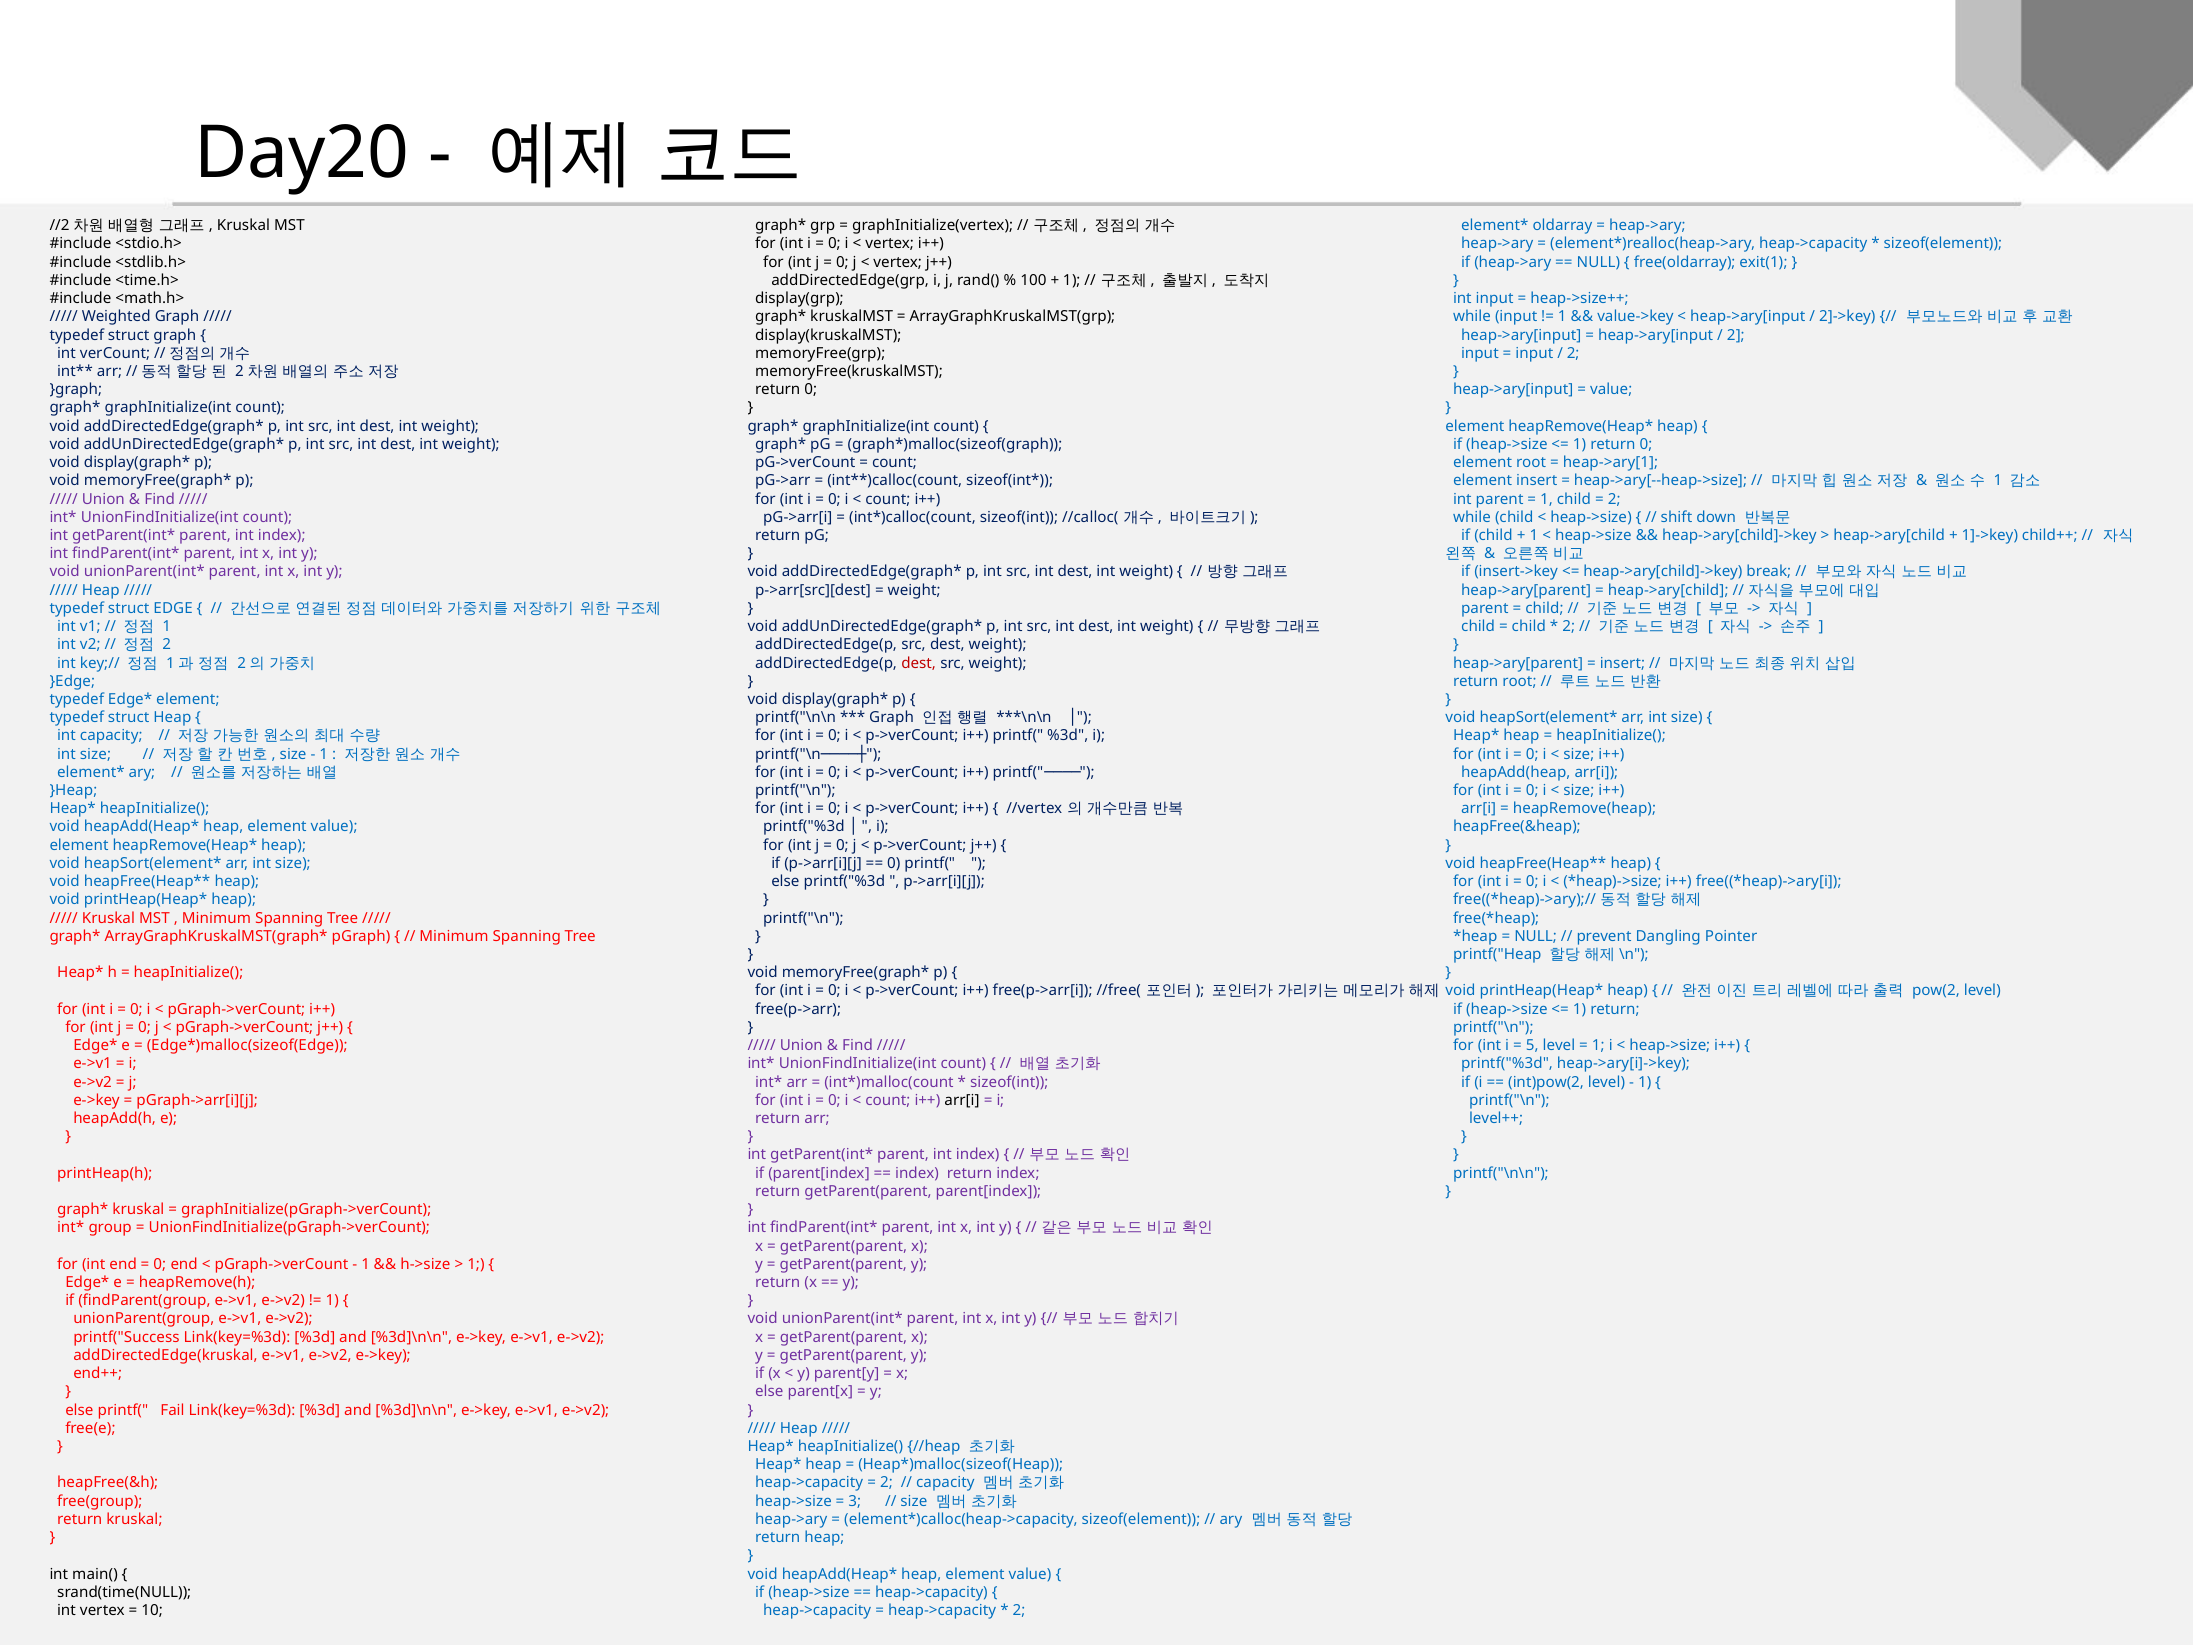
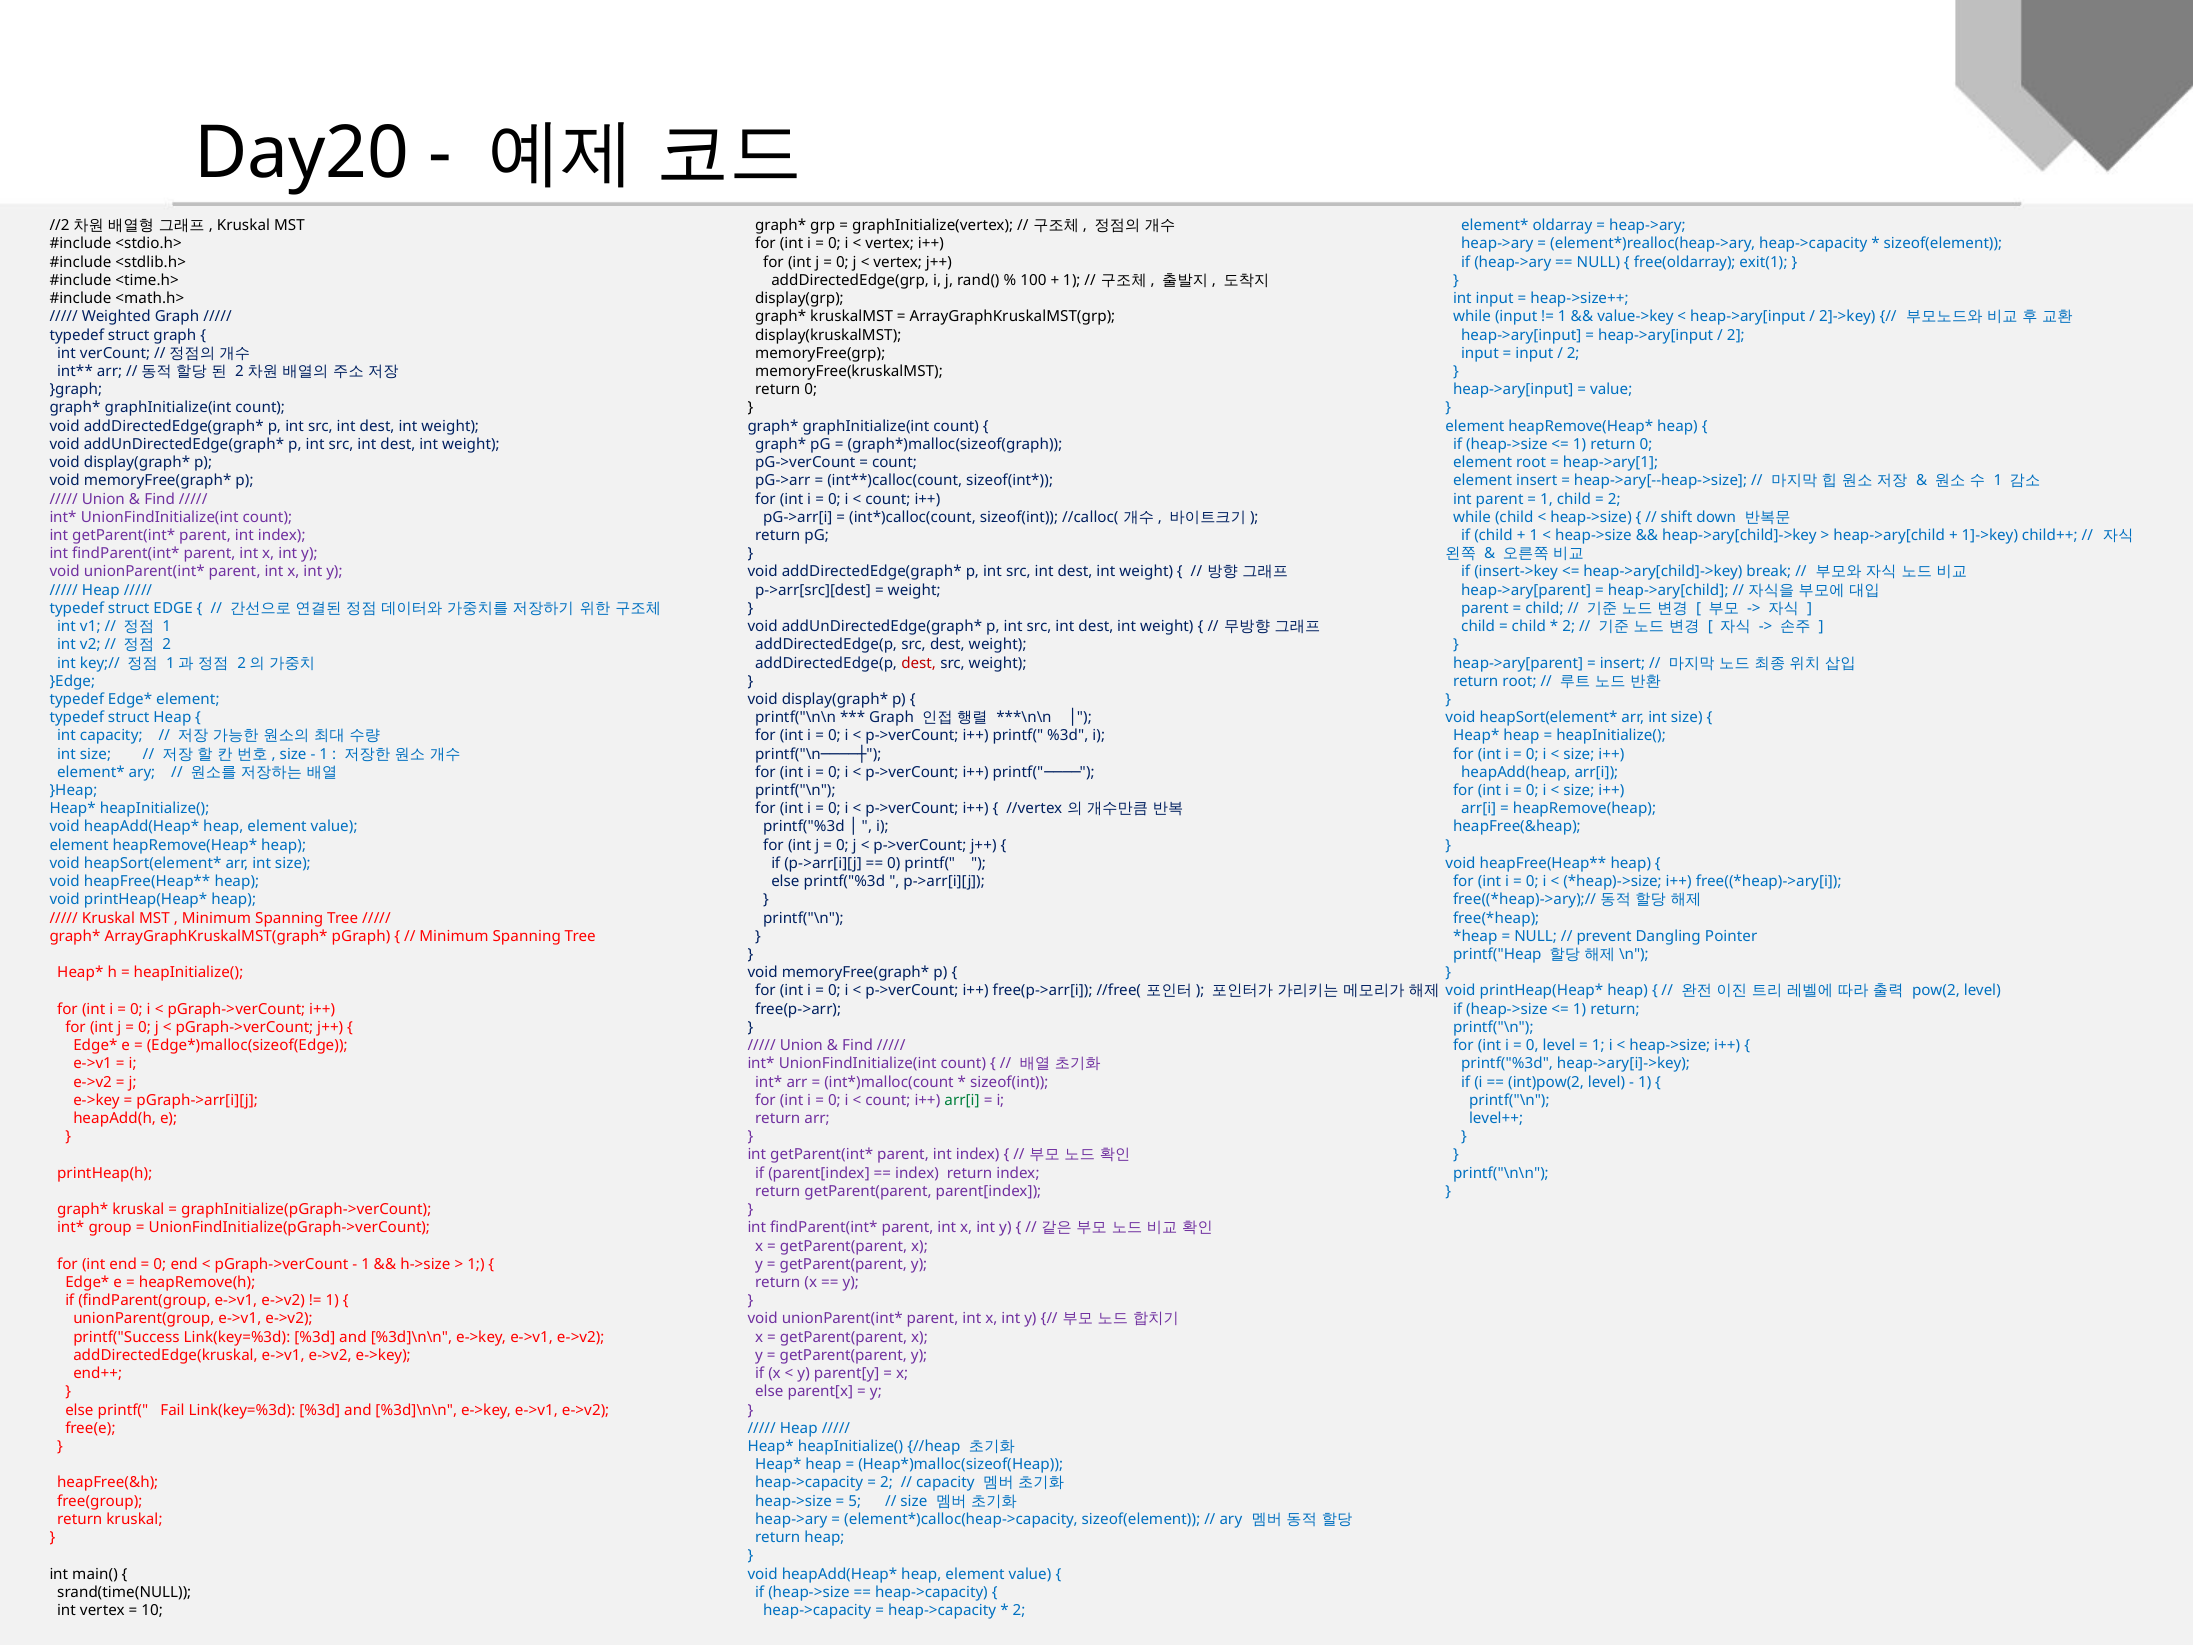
5 at (1532, 1045): 5 -> 0
arr[i at (962, 1100) colour: black -> green
3: 3 -> 5
